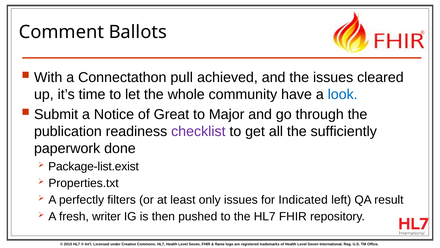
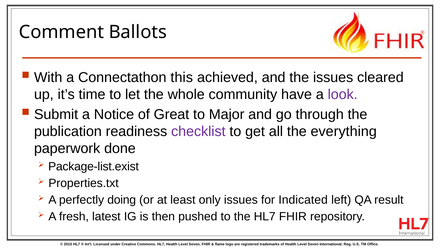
pull: pull -> this
look colour: blue -> purple
sufficiently: sufficiently -> everything
filters: filters -> doing
writer: writer -> latest
